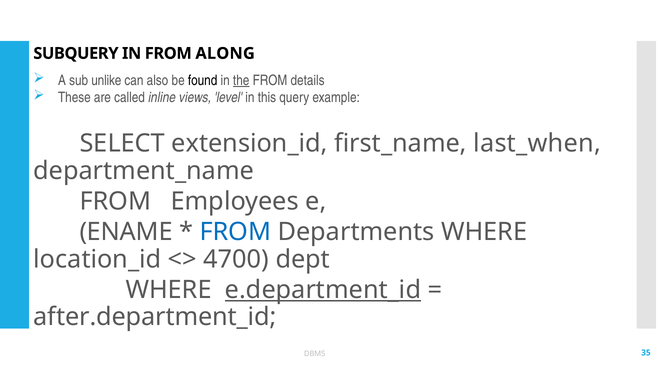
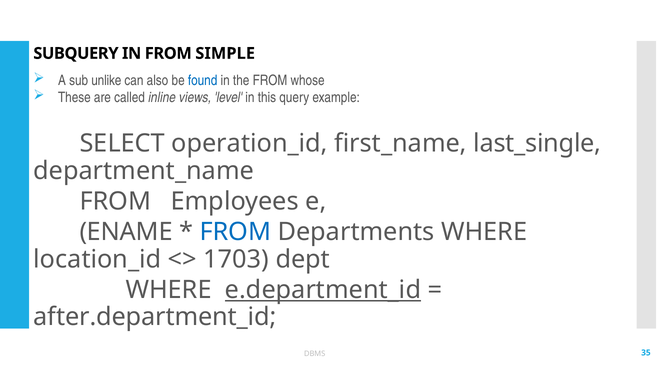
ALONG: ALONG -> SIMPLE
found colour: black -> blue
the underline: present -> none
details: details -> whose
extension_id: extension_id -> operation_id
last_when: last_when -> last_single
4700: 4700 -> 1703
